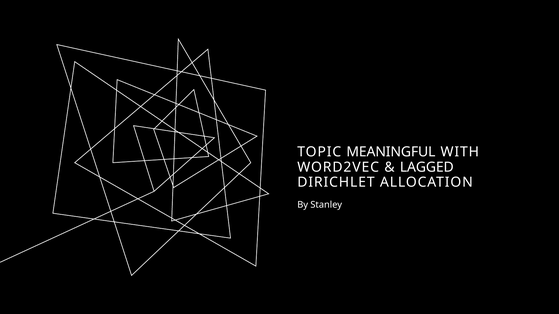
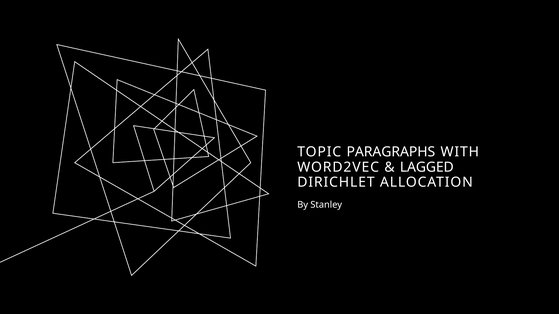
MEANINGFUL: MEANINGFUL -> PARAGRAPHS
